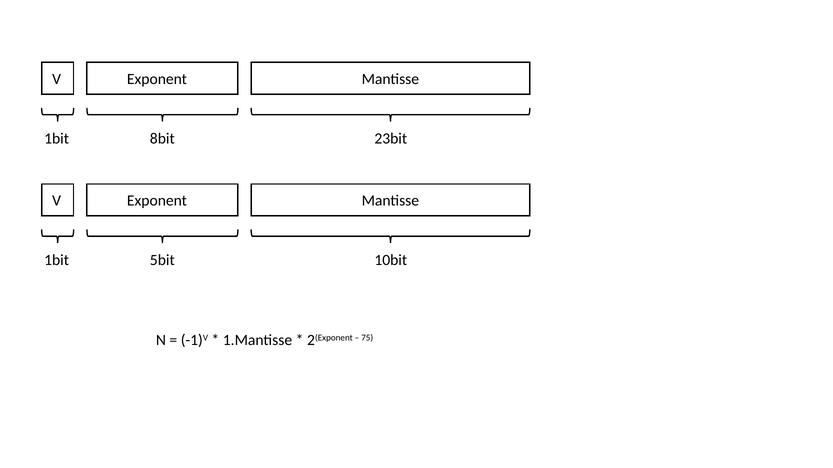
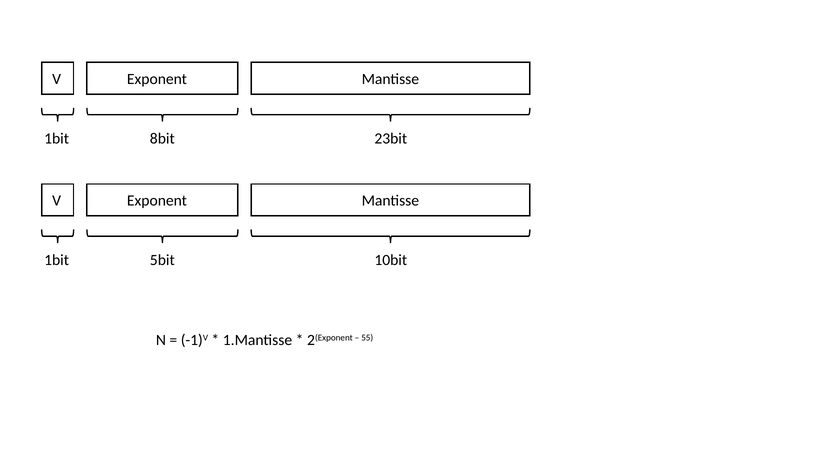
75: 75 -> 55
